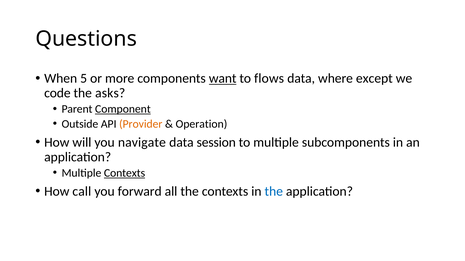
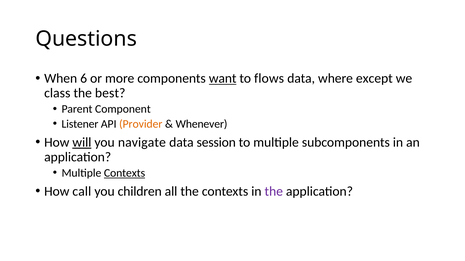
5: 5 -> 6
code: code -> class
asks: asks -> best
Component underline: present -> none
Outside: Outside -> Listener
Operation: Operation -> Whenever
will underline: none -> present
forward: forward -> children
the at (274, 192) colour: blue -> purple
